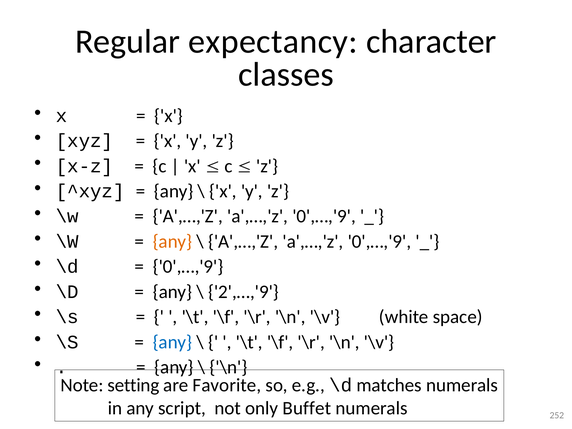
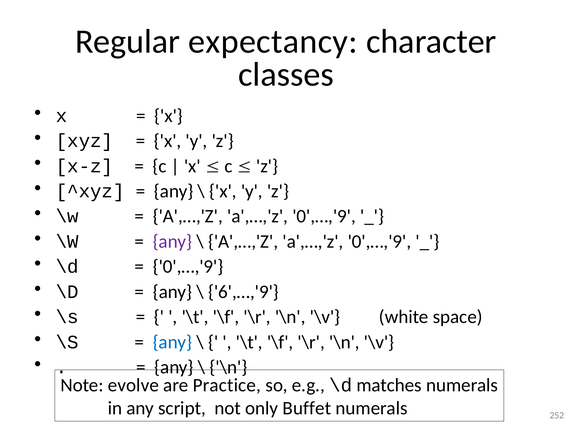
any at (172, 242) colour: orange -> purple
2',…,'9: 2',…,'9 -> 6',…,'9
setting: setting -> evolve
Favorite: Favorite -> Practice
